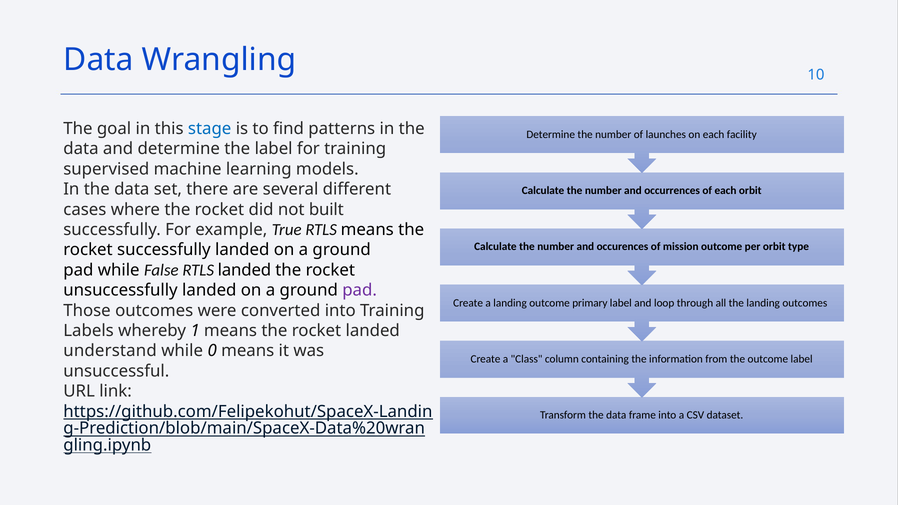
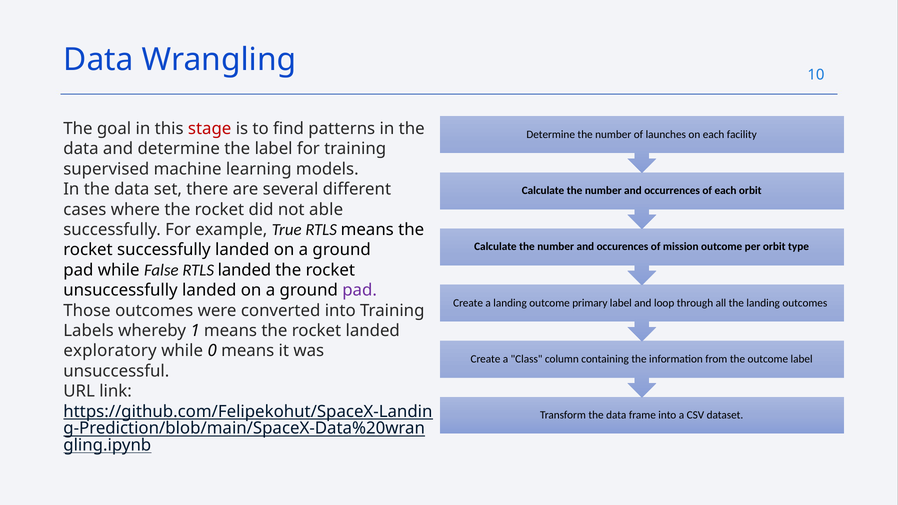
stage colour: blue -> red
built: built -> able
understand: understand -> exploratory
